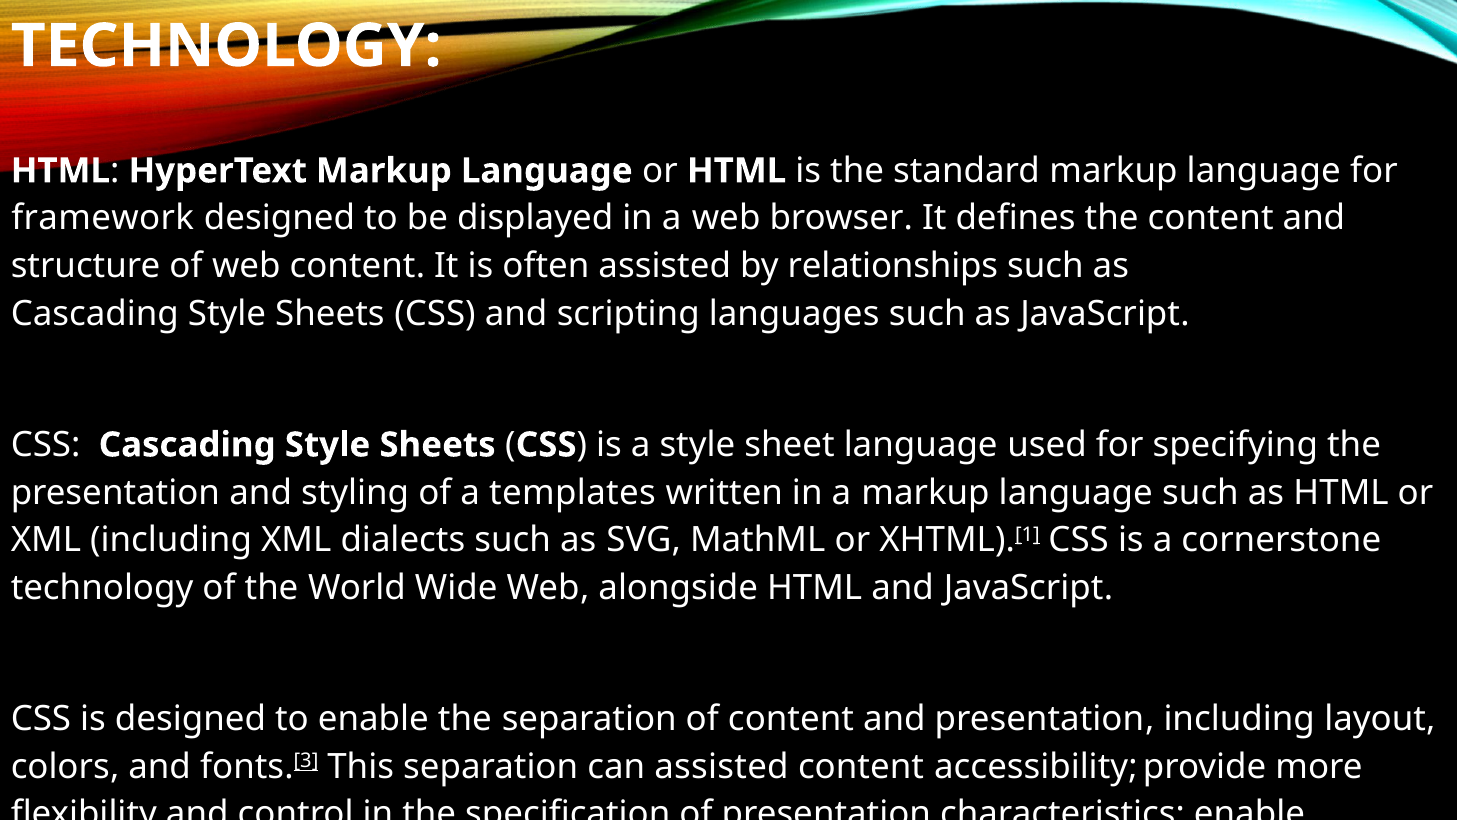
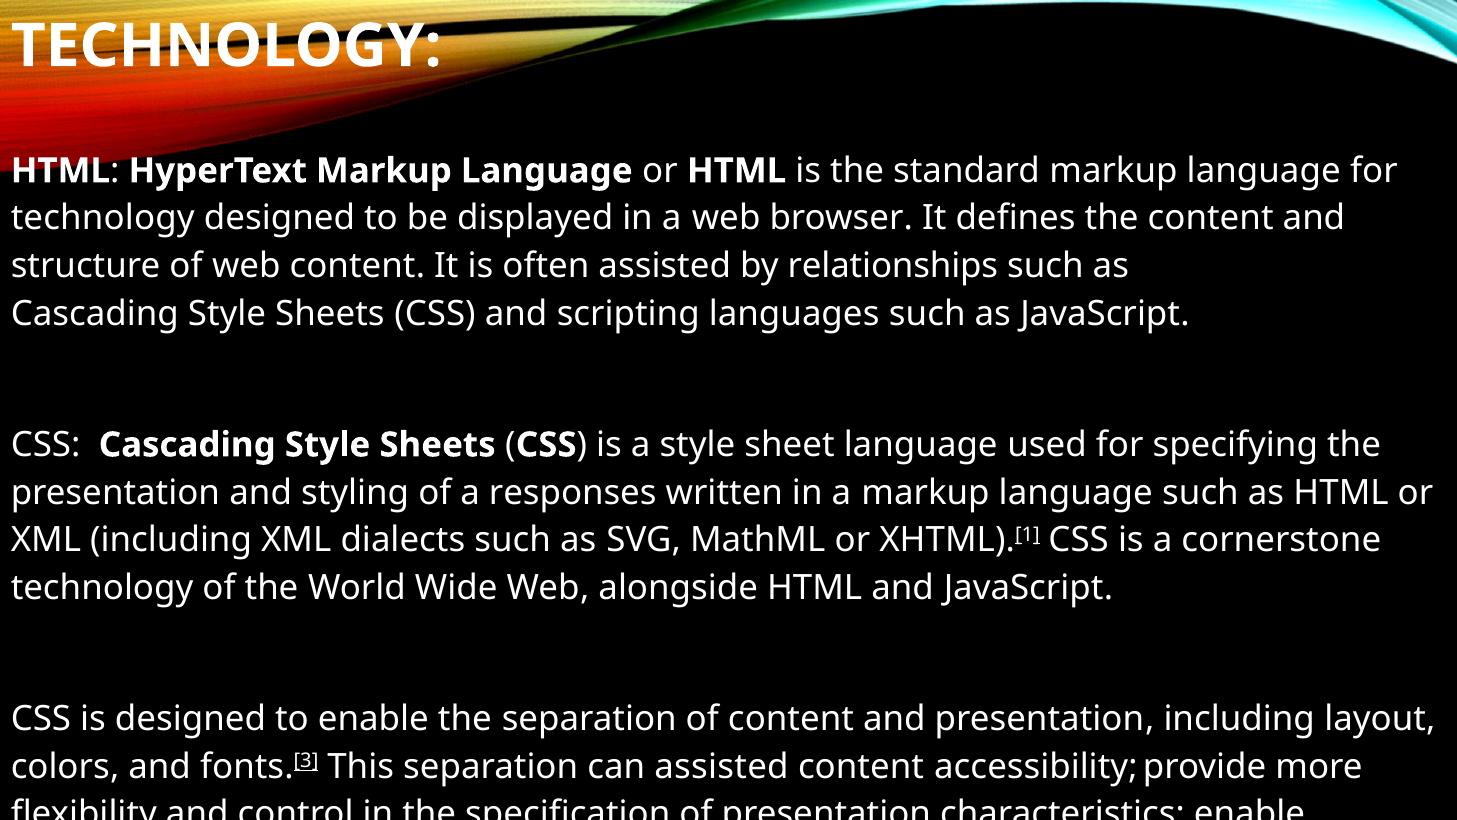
framework at (103, 218): framework -> technology
templates: templates -> responses
